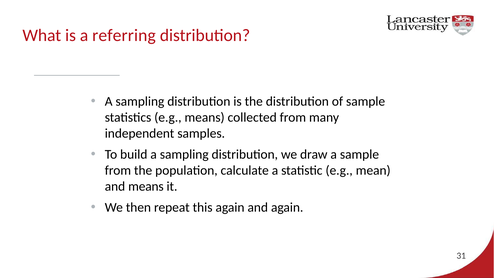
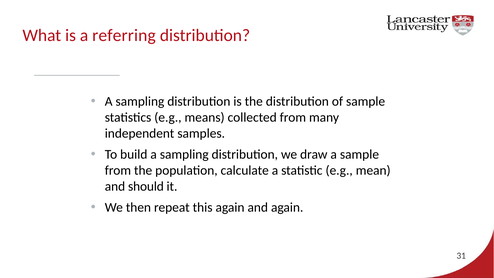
and means: means -> should
